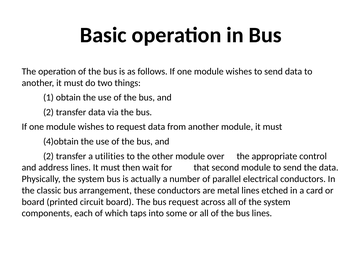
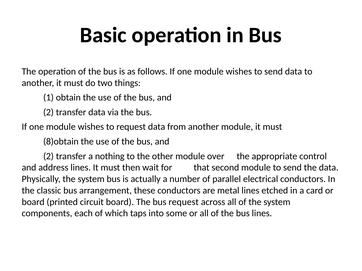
4)obtain: 4)obtain -> 8)obtain
utilities: utilities -> nothing
